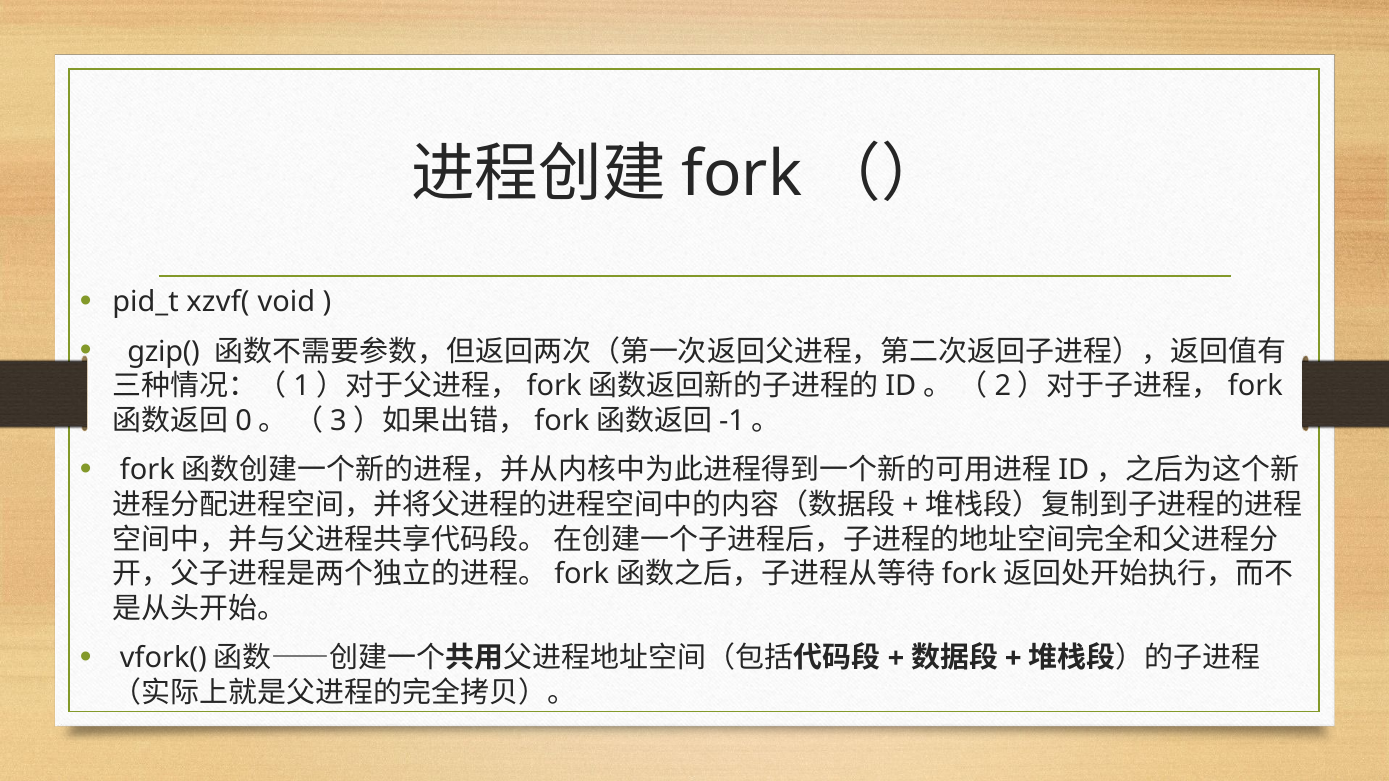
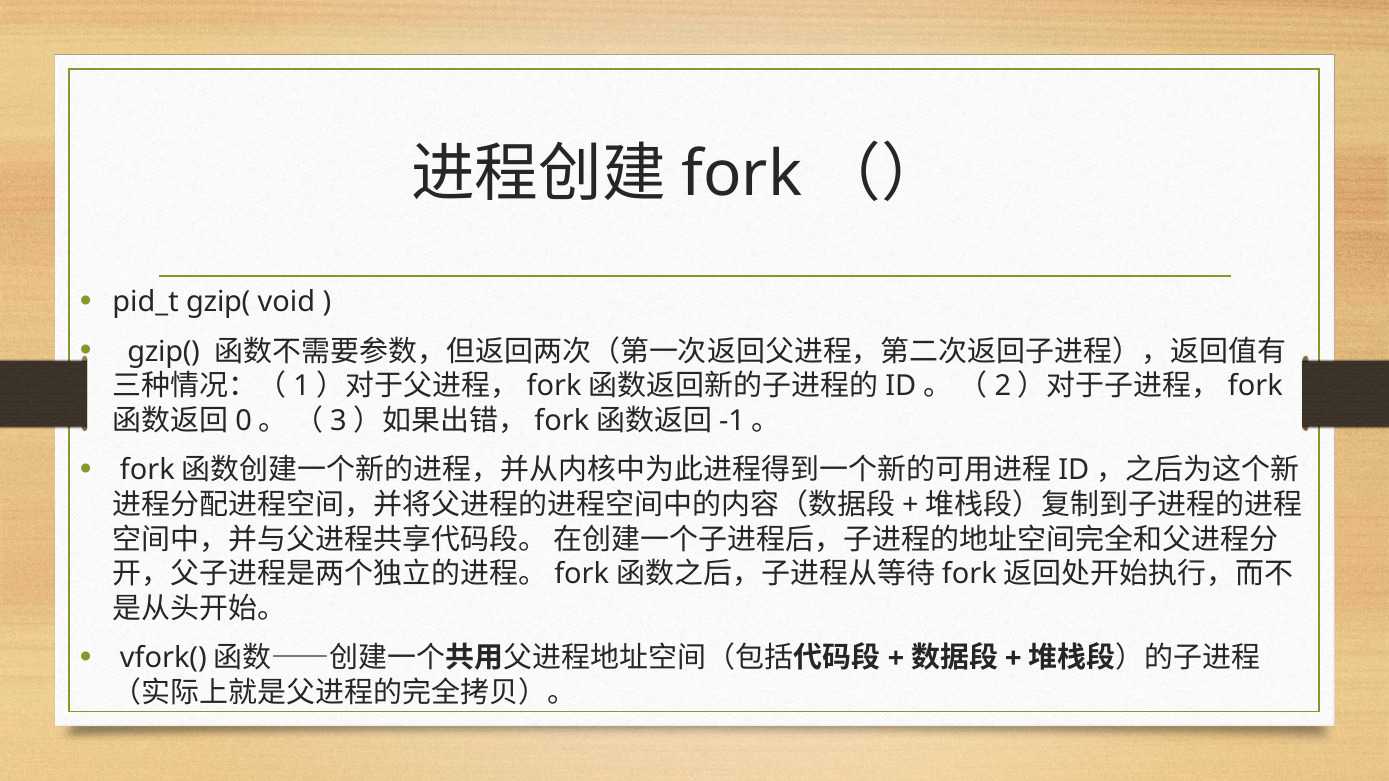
pid_t xzvf(: xzvf( -> gzip(
